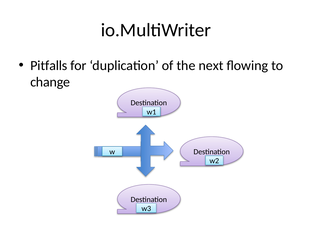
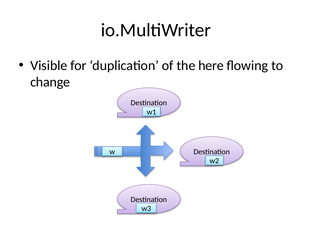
Pitfalls: Pitfalls -> Visible
next: next -> here
